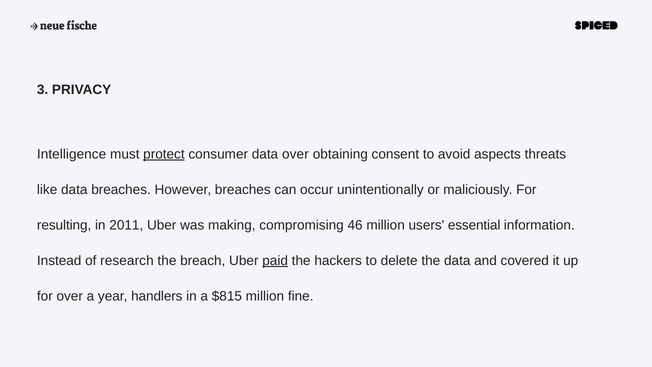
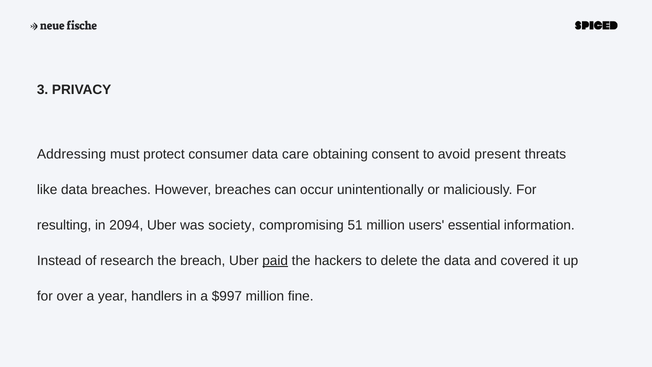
Intelligence: Intelligence -> Addressing
protect underline: present -> none
data over: over -> care
aspects: aspects -> present
2011: 2011 -> 2094
making: making -> society
46: 46 -> 51
$815: $815 -> $997
